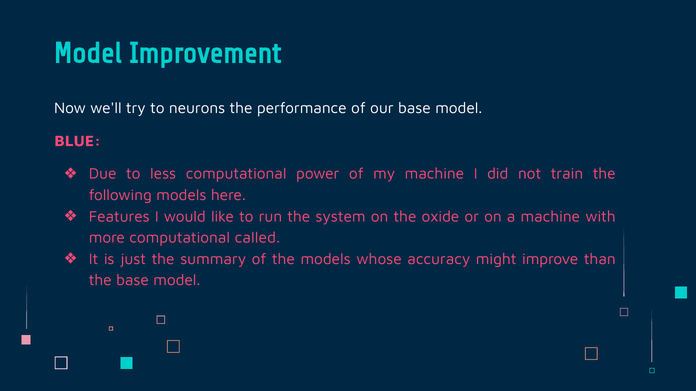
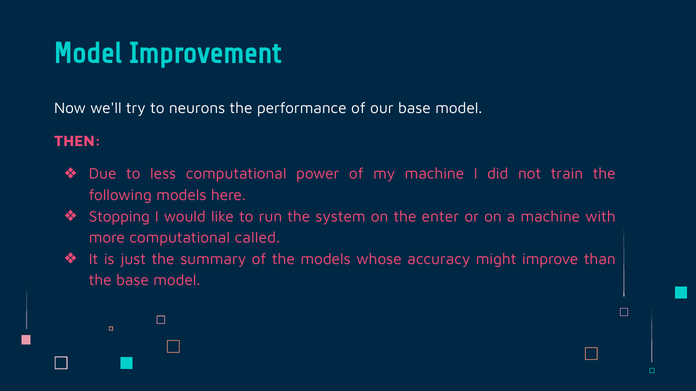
BLUE: BLUE -> THEN
Features: Features -> Stopping
oxide: oxide -> enter
